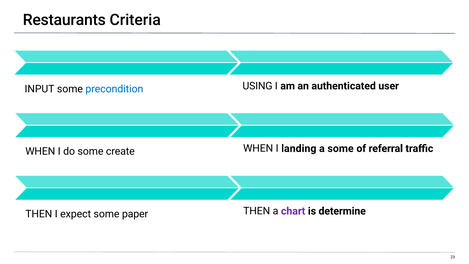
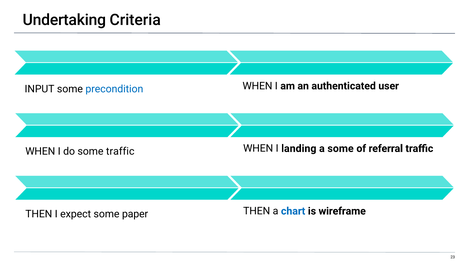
Restaurants: Restaurants -> Undertaking
USING at (257, 86): USING -> WHEN
some create: create -> traffic
chart colour: purple -> blue
determine: determine -> wireframe
